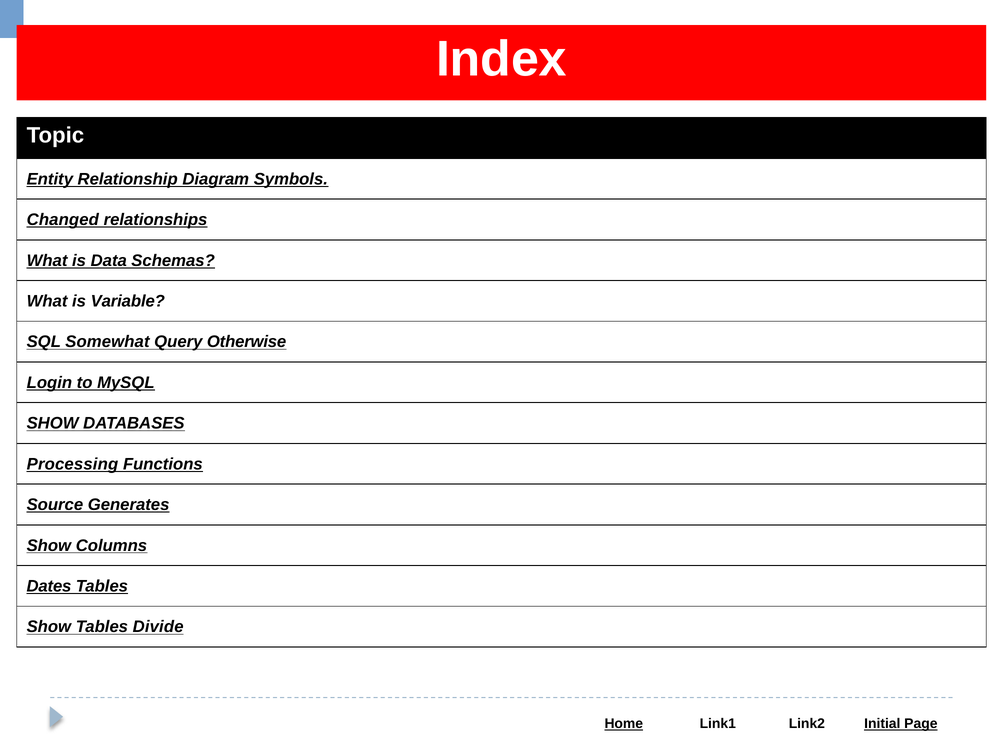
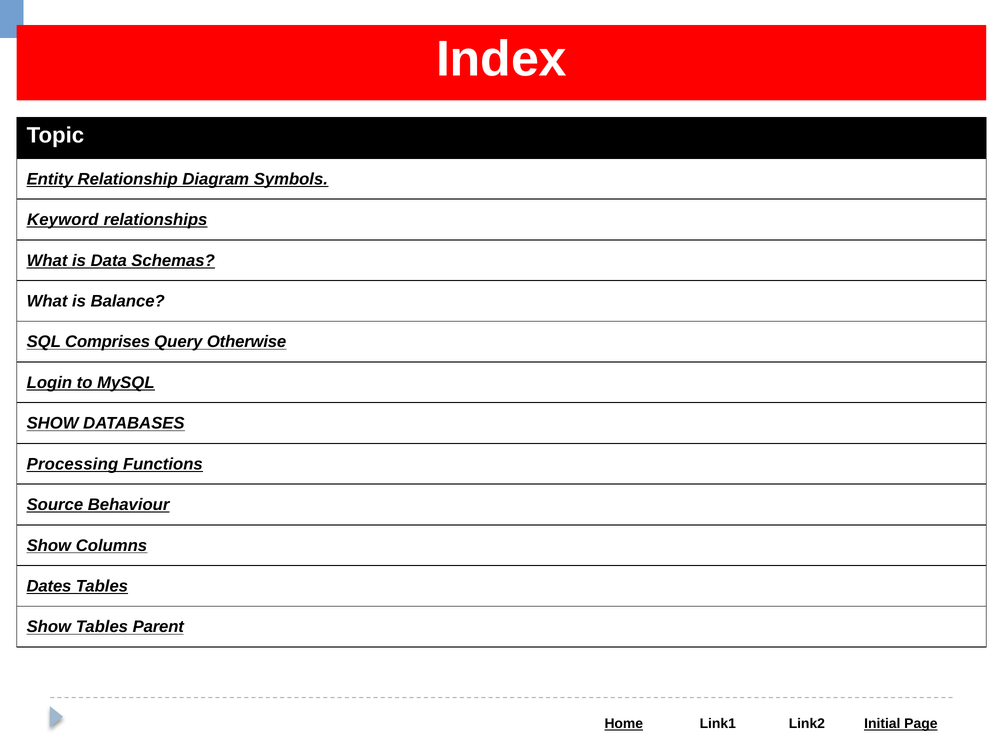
Changed: Changed -> Keyword
Variable: Variable -> Balance
Somewhat: Somewhat -> Comprises
Generates: Generates -> Behaviour
Divide: Divide -> Parent
